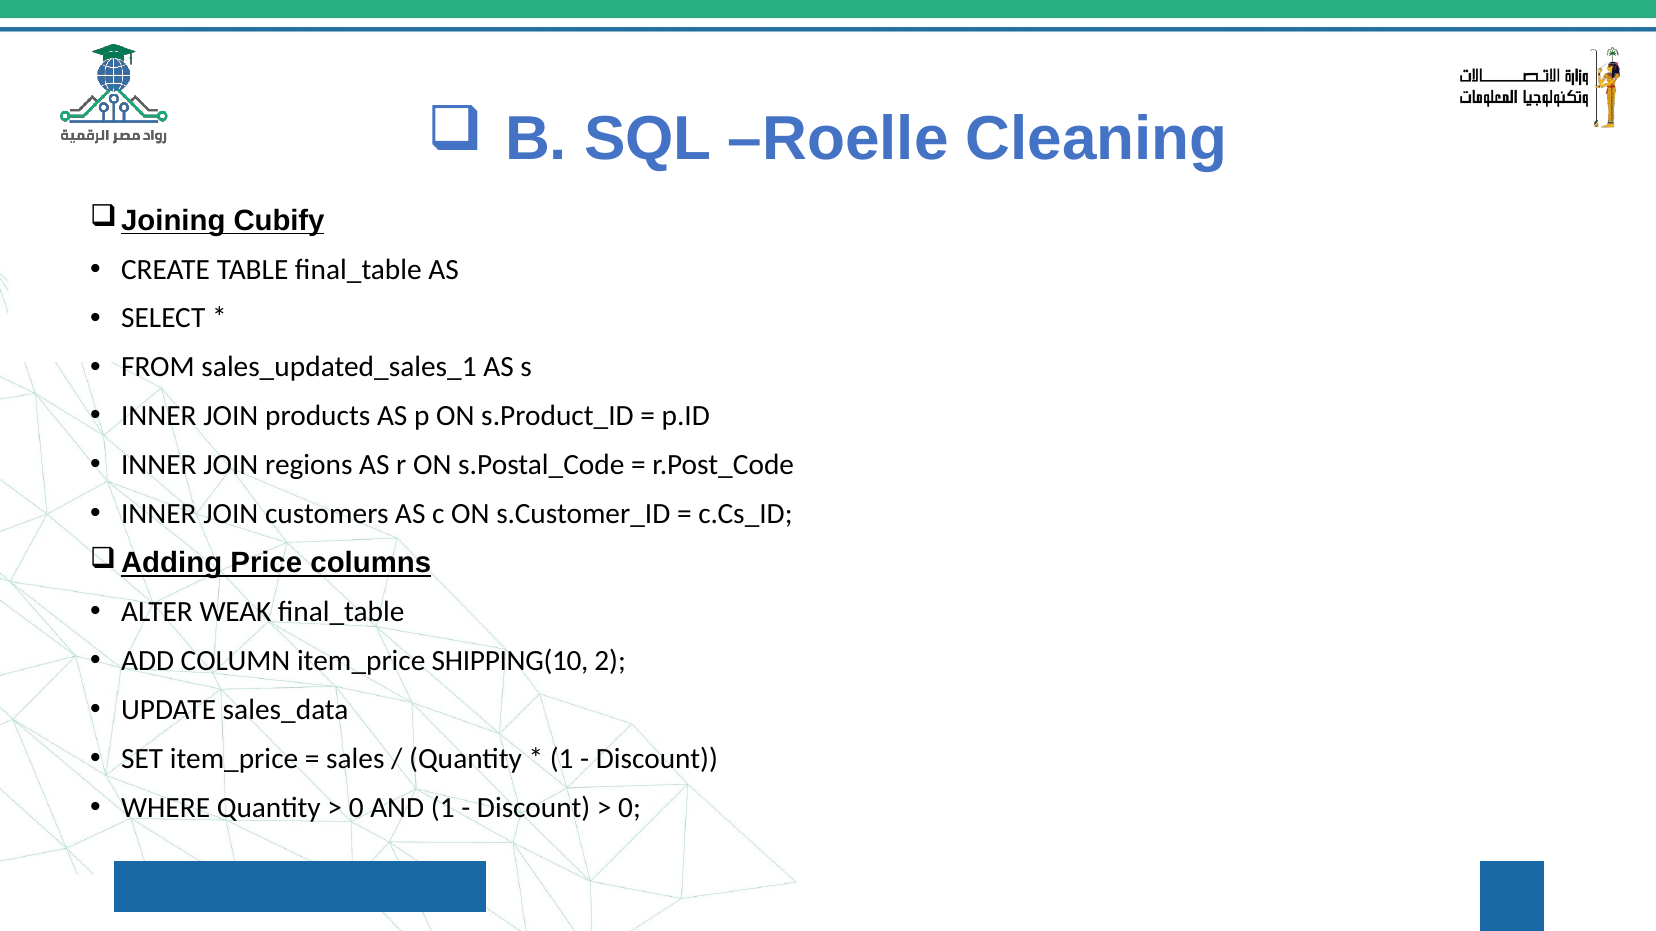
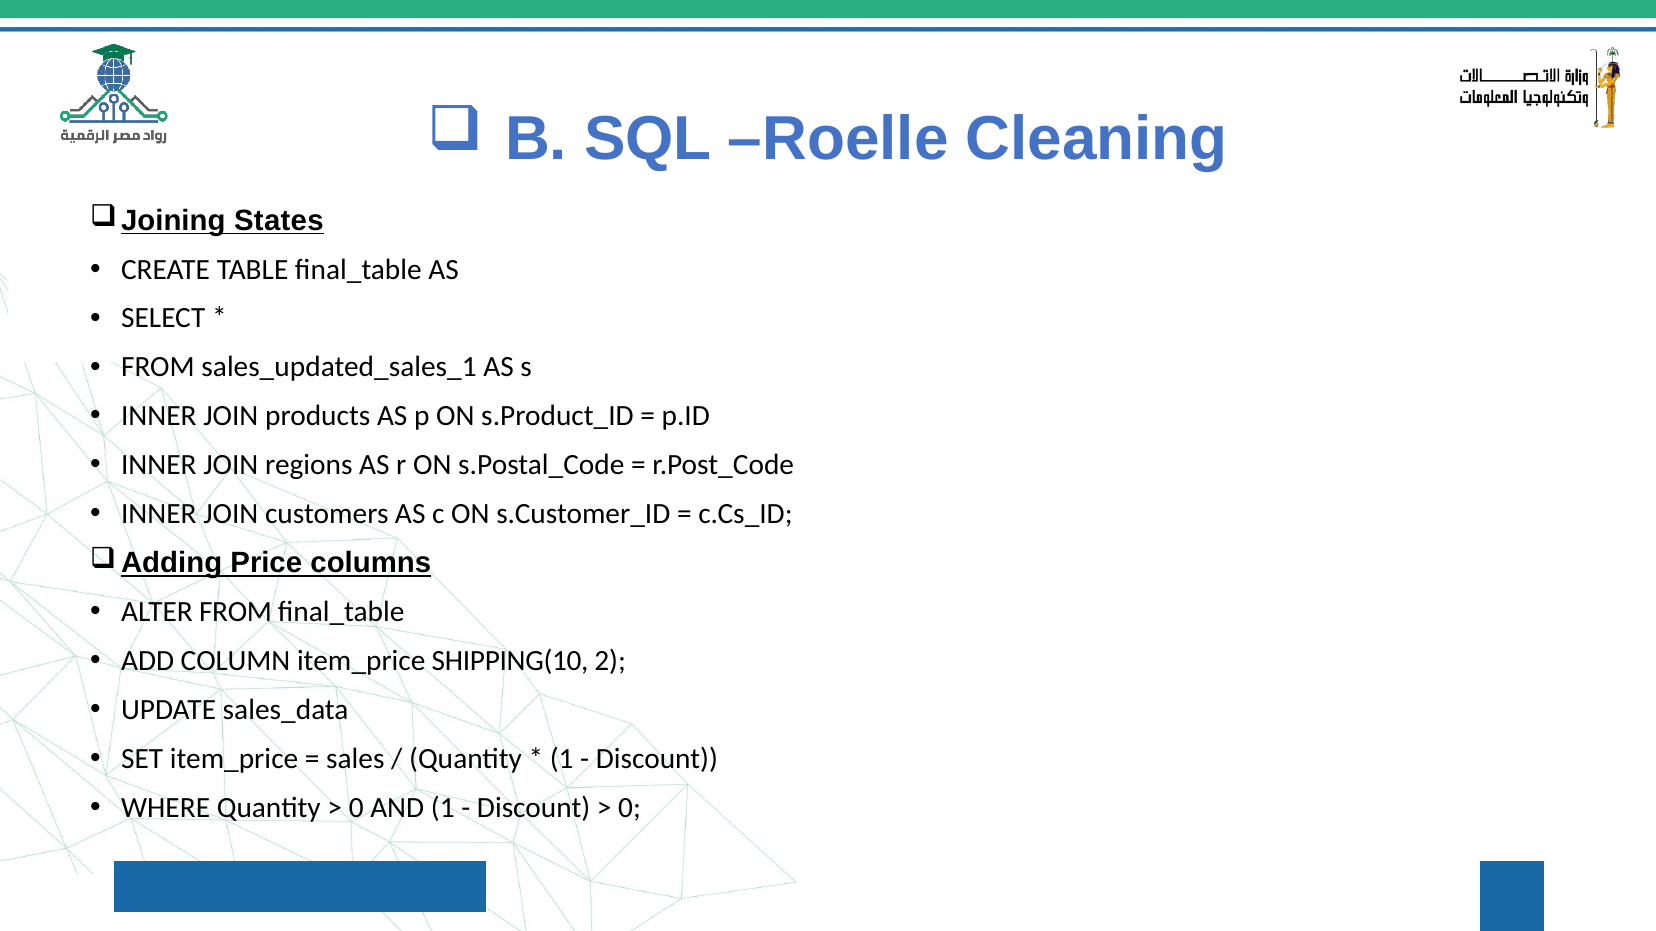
Cubify: Cubify -> States
ALTER WEAK: WEAK -> FROM
